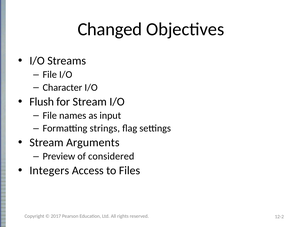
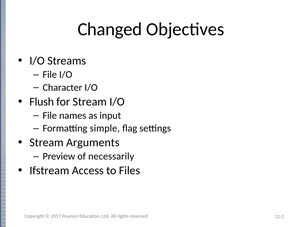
strings: strings -> simple
considered: considered -> necessarily
Integers: Integers -> Ifstream
